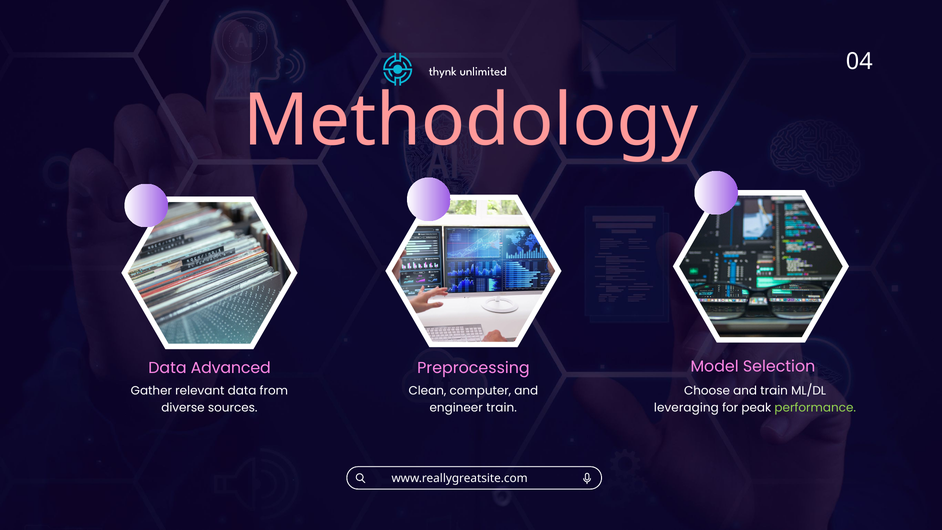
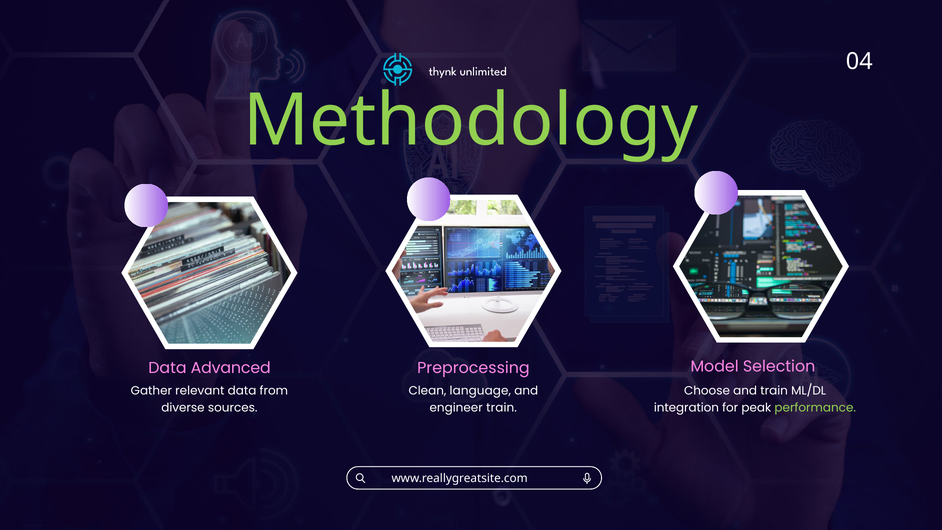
Methodology colour: pink -> light green
computer: computer -> language
leveraging: leveraging -> integration
